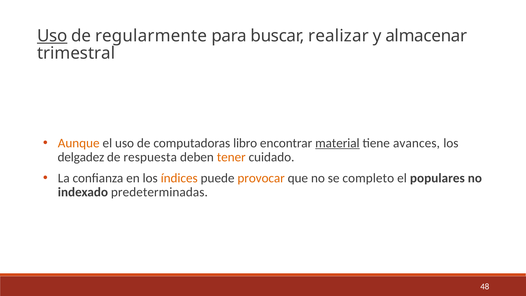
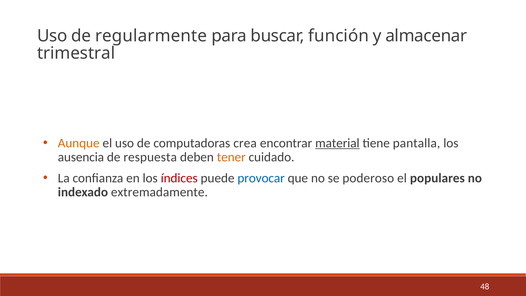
Uso at (52, 36) underline: present -> none
realizar: realizar -> función
libro: libro -> crea
avances: avances -> pantalla
delgadez: delgadez -> ausencia
índices colour: orange -> red
provocar colour: orange -> blue
completo: completo -> poderoso
predeterminadas: predeterminadas -> extremadamente
